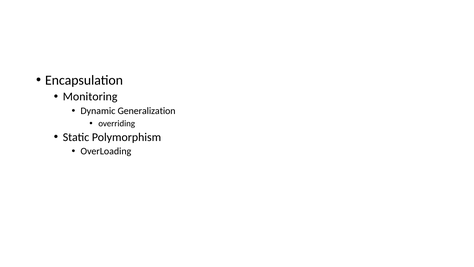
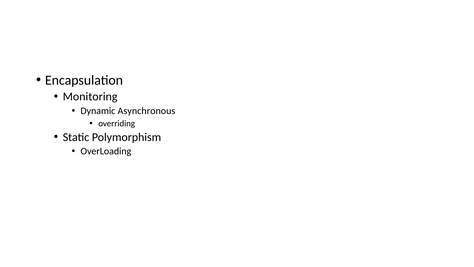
Generalization: Generalization -> Asynchronous
